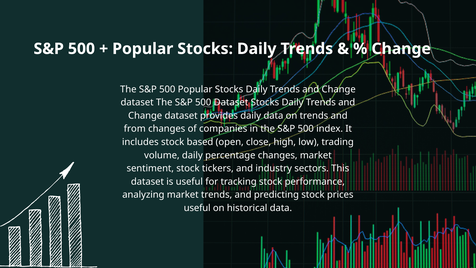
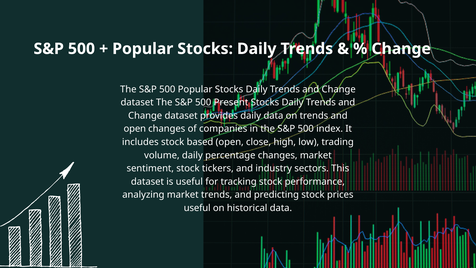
500 Dataset: Dataset -> Present
from at (135, 129): from -> open
